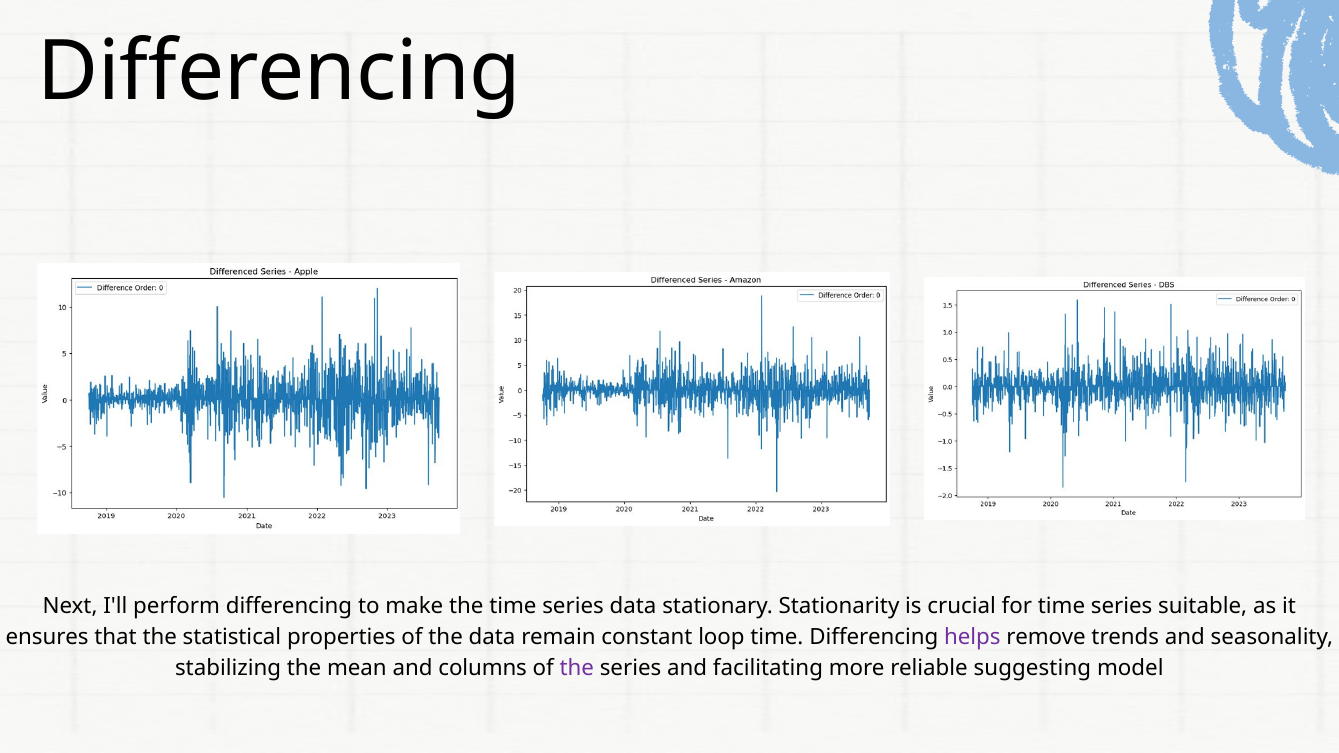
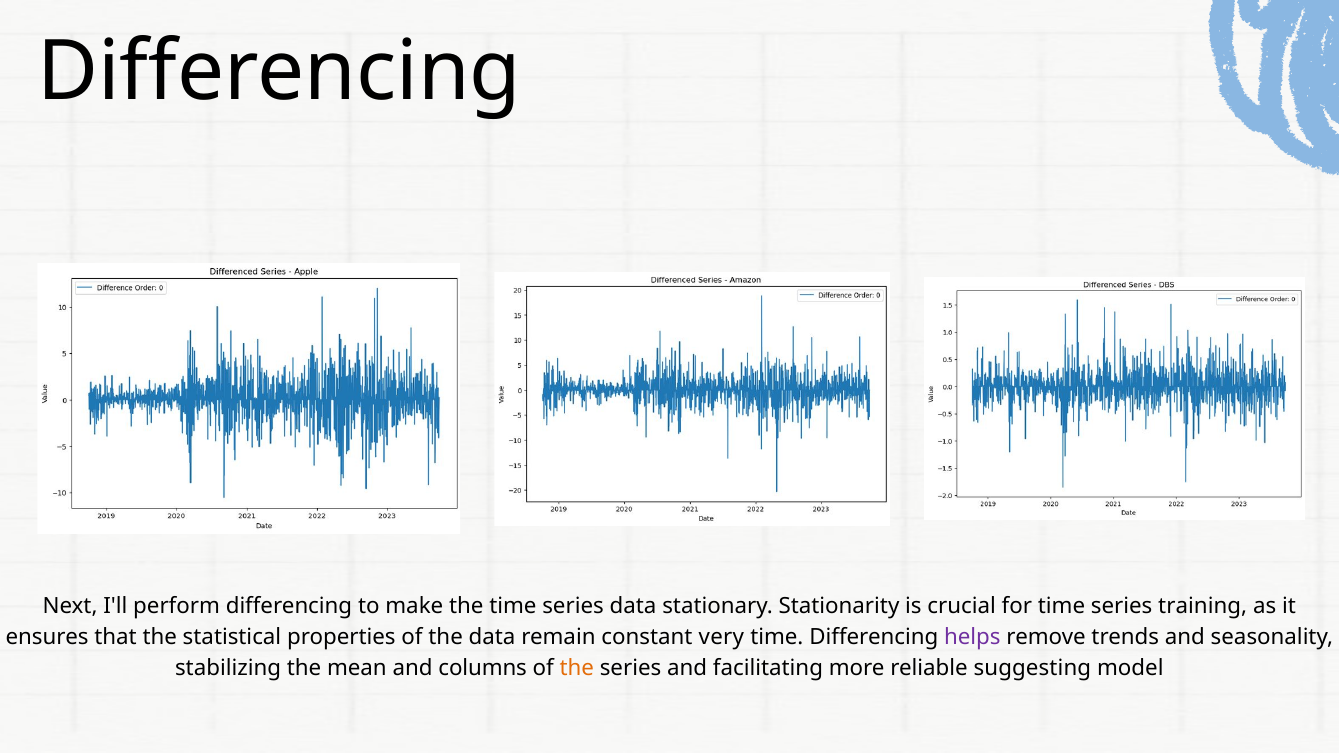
suitable: suitable -> training
loop: loop -> very
the at (577, 669) colour: purple -> orange
